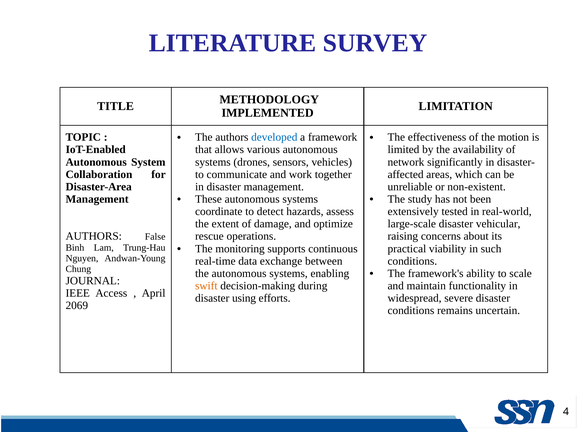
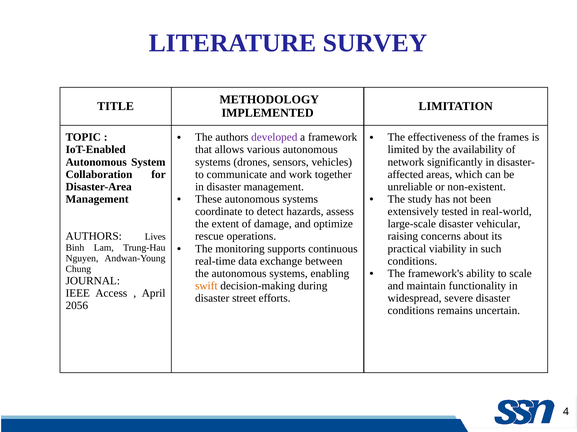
developed colour: blue -> purple
motion: motion -> frames
False: False -> Lives
using: using -> street
2069: 2069 -> 2056
